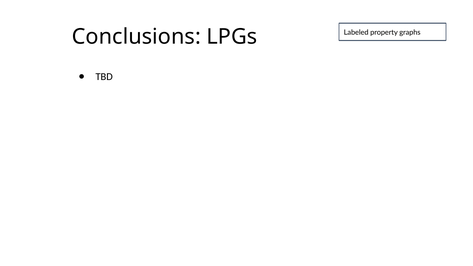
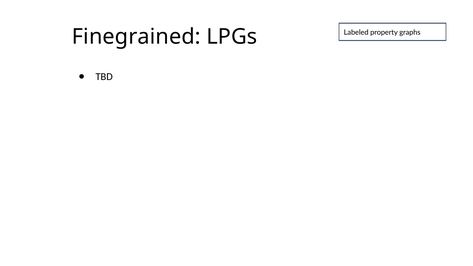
Conclusions: Conclusions -> Finegrained
